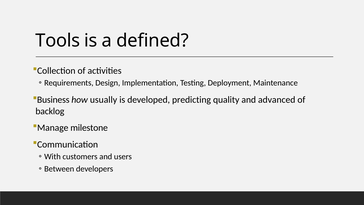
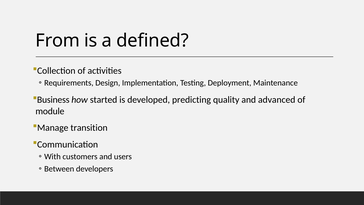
Tools: Tools -> From
usually: usually -> started
backlog: backlog -> module
milestone: milestone -> transition
